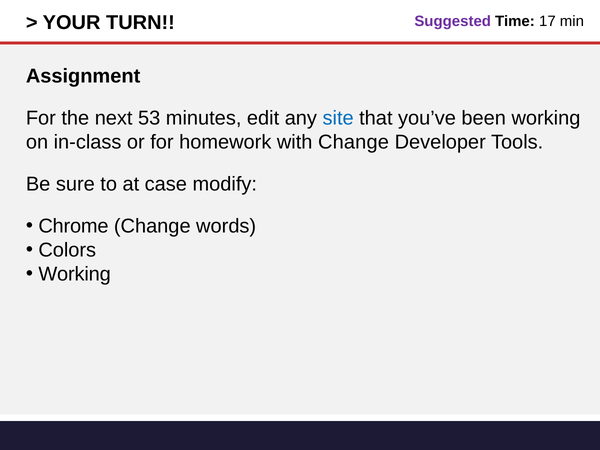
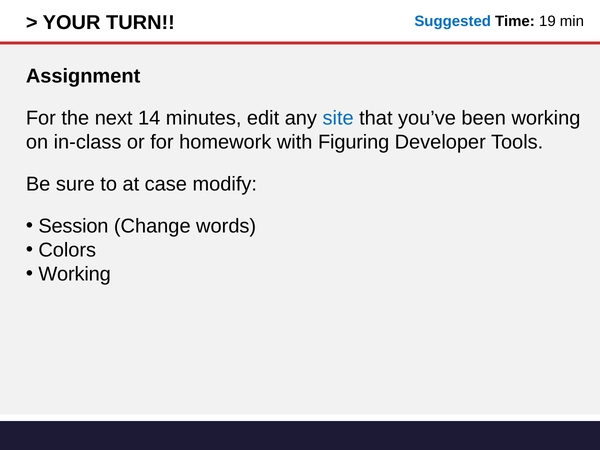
Suggested colour: purple -> blue
17: 17 -> 19
53: 53 -> 14
with Change: Change -> Figuring
Chrome: Chrome -> Session
